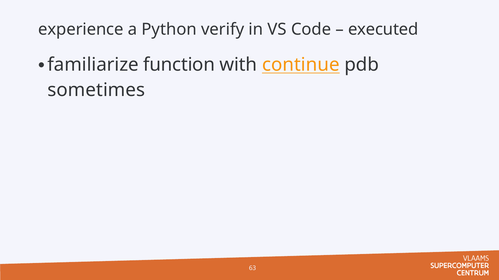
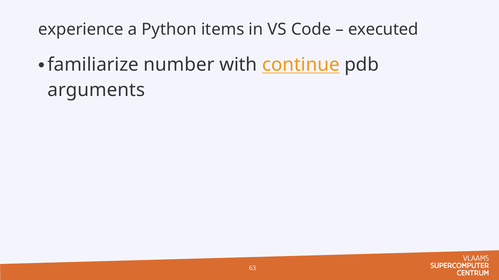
verify: verify -> items
function: function -> number
sometimes: sometimes -> arguments
